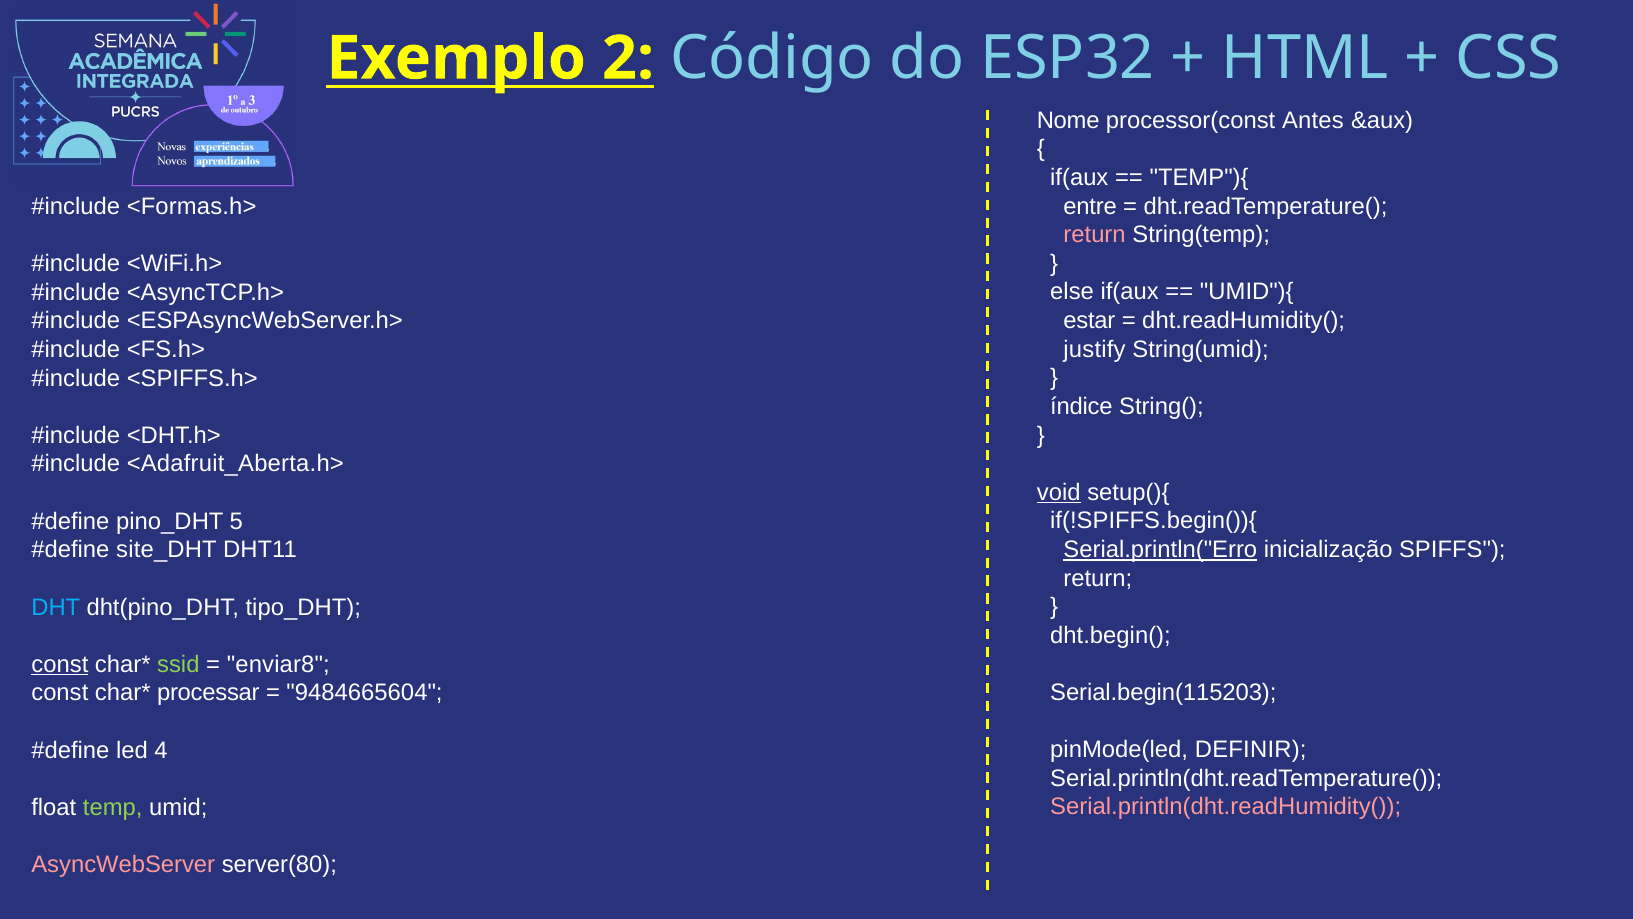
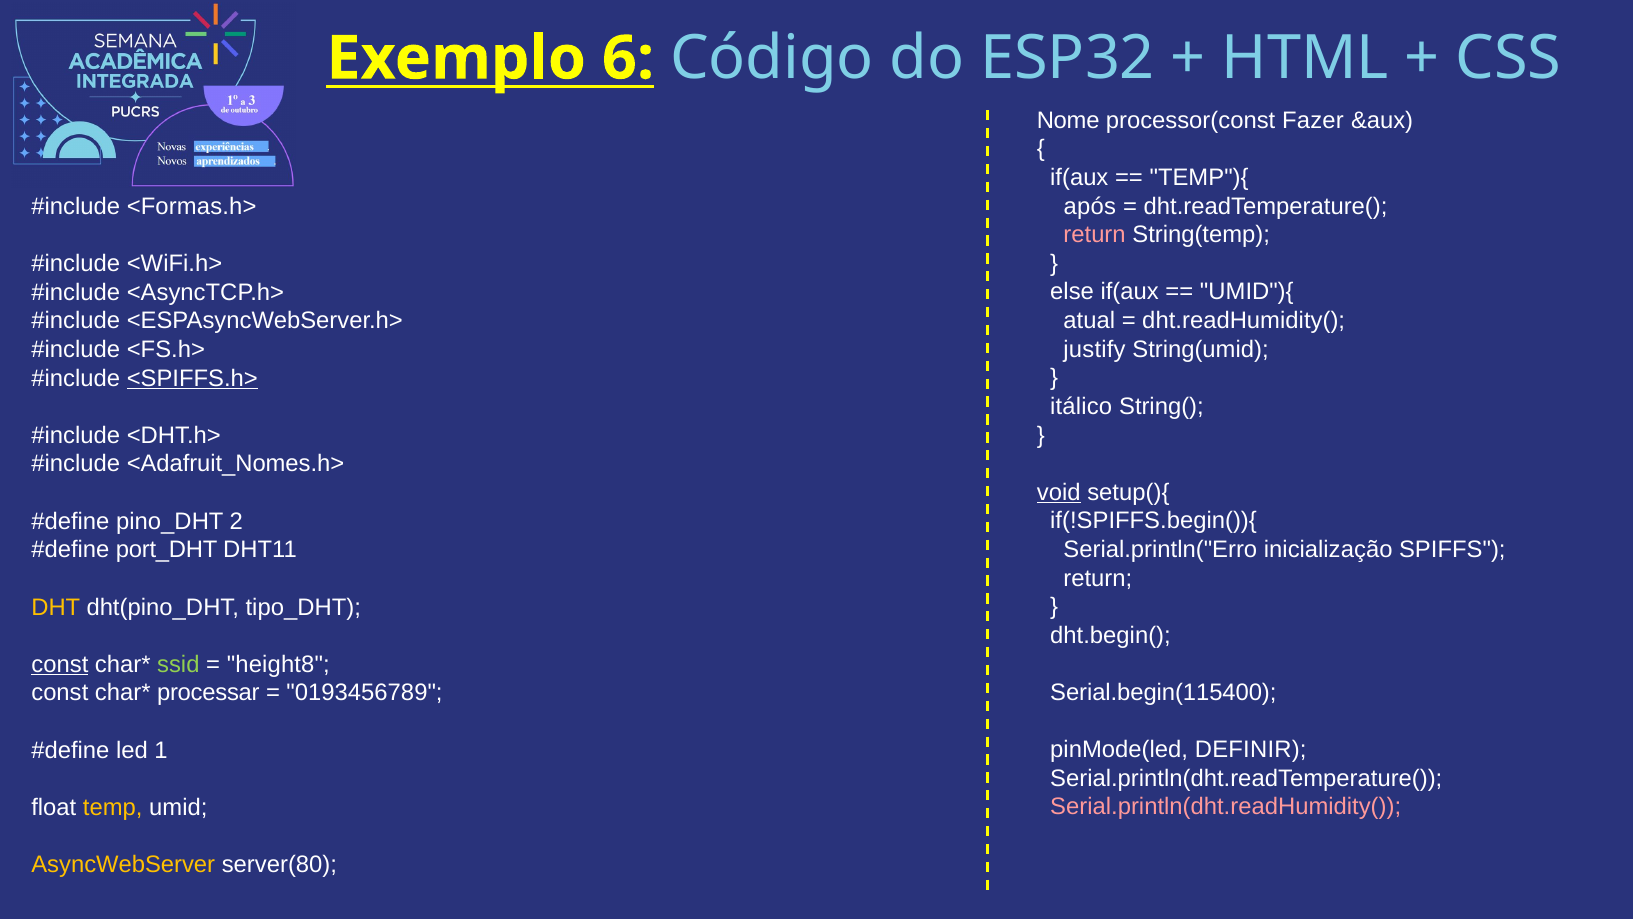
2: 2 -> 6
Antes: Antes -> Fazer
entre: entre -> após
estar: estar -> atual
<SPIFFS.h> underline: none -> present
índice: índice -> itálico
<Adafruit_Aberta.h>: <Adafruit_Aberta.h> -> <Adafruit_Nomes.h>
5: 5 -> 2
Serial.println("Erro underline: present -> none
site_DHT: site_DHT -> port_DHT
DHT colour: light blue -> yellow
enviar8: enviar8 -> height8
Serial.begin(115203: Serial.begin(115203 -> Serial.begin(115400
9484665604: 9484665604 -> 0193456789
4: 4 -> 1
temp colour: light green -> yellow
AsyncWebServer colour: pink -> yellow
